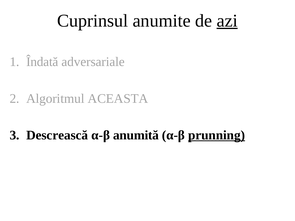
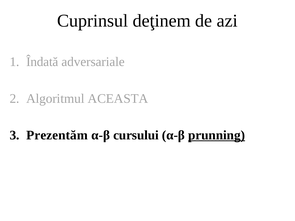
anumite: anumite -> deţinem
azi underline: present -> none
Descrească: Descrească -> Prezentăm
anumită: anumită -> cursului
